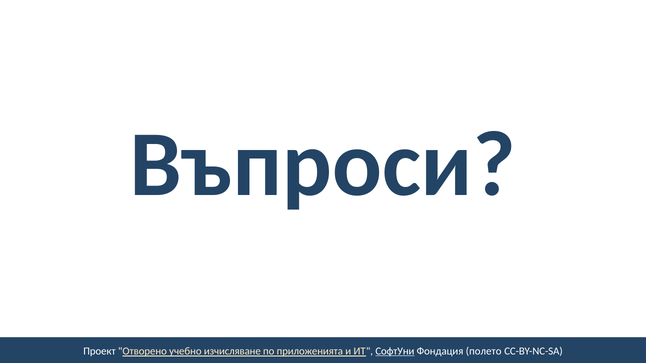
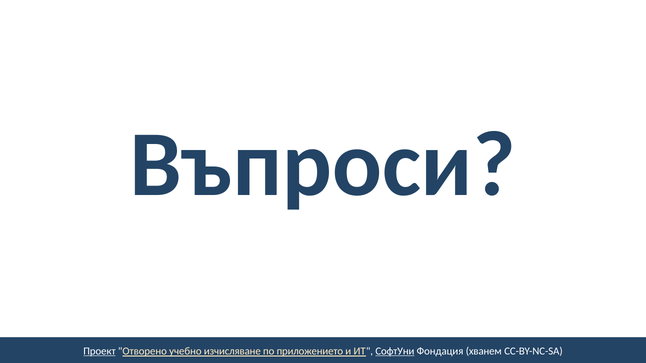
Проект underline: none -> present
приложенията: приложенията -> приложението
полето: полето -> хванем
